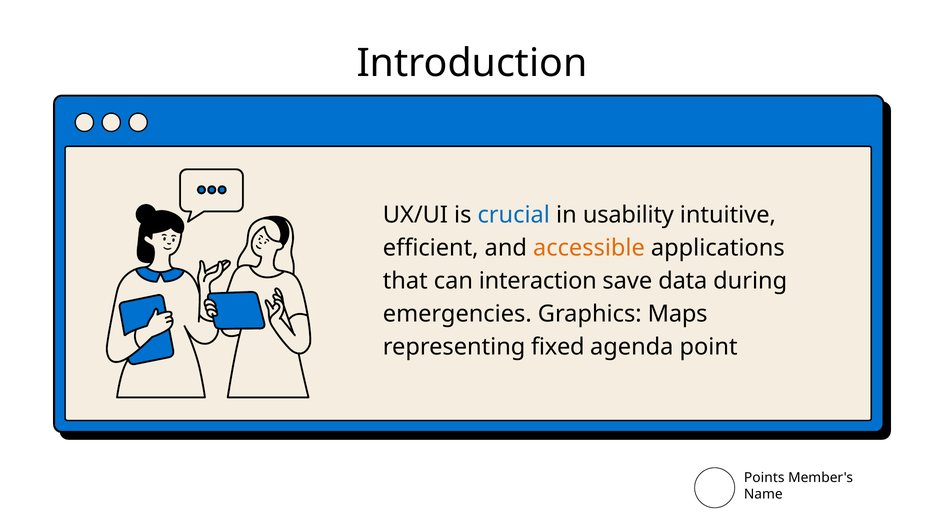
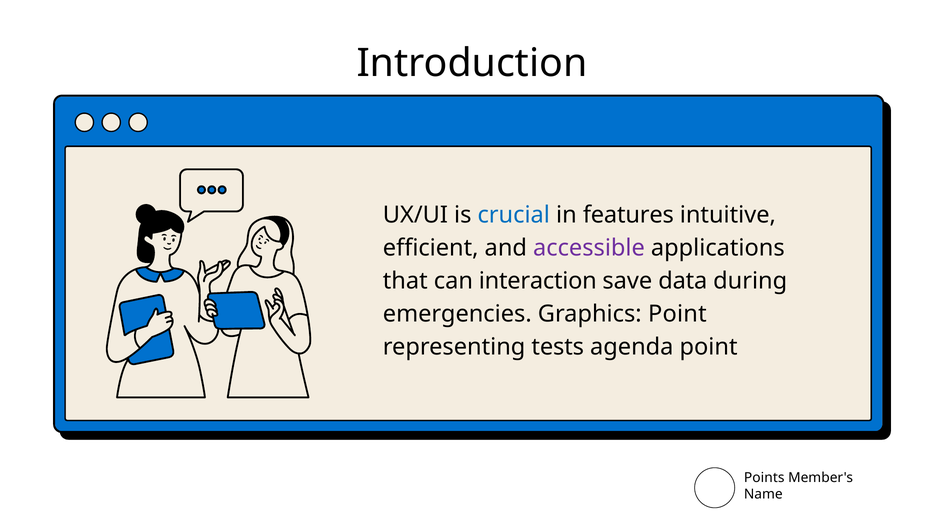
usability: usability -> features
accessible colour: orange -> purple
Graphics Maps: Maps -> Point
fixed: fixed -> tests
